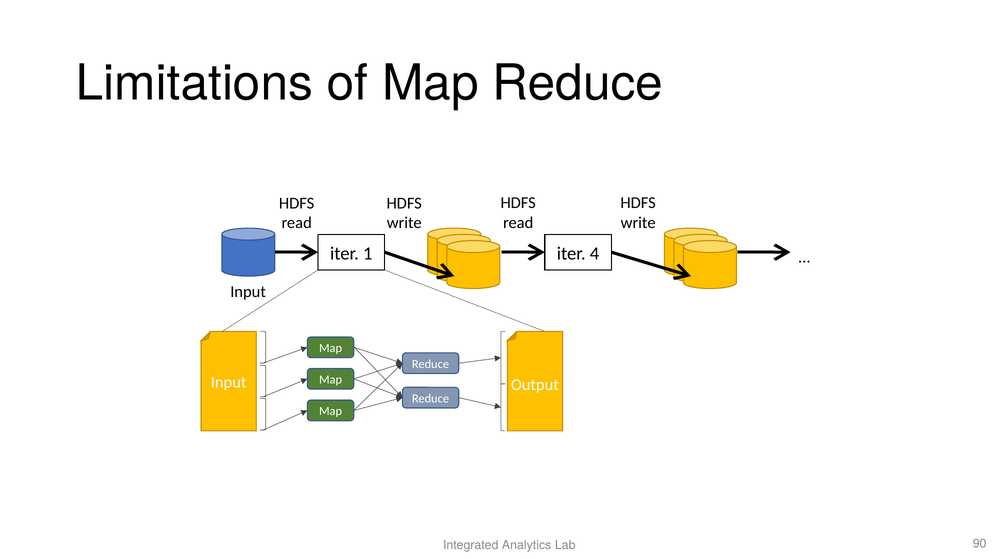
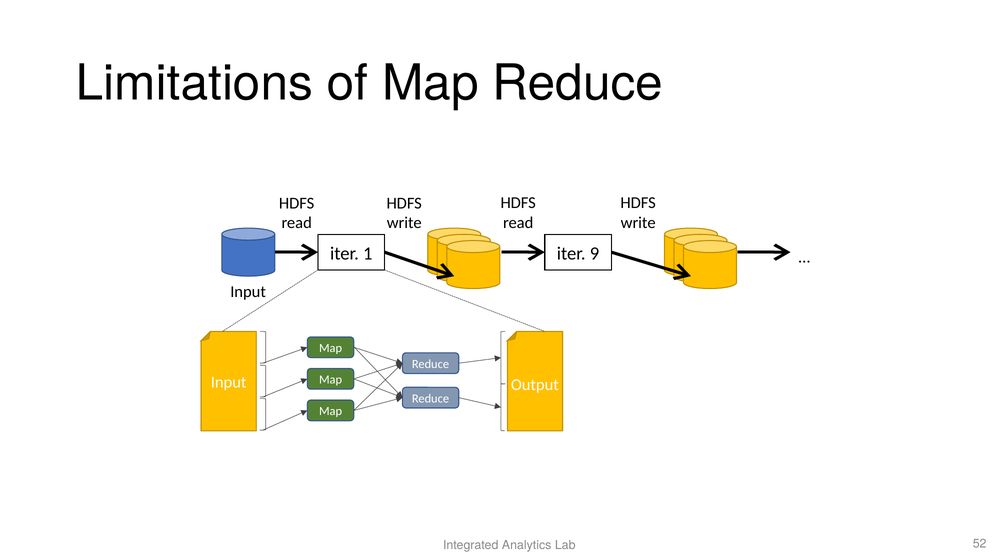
4: 4 -> 9
90: 90 -> 52
